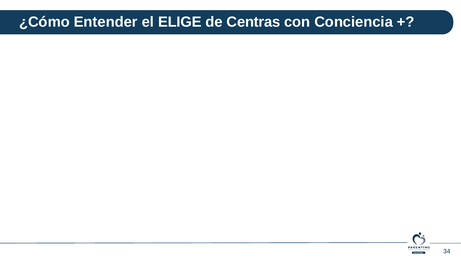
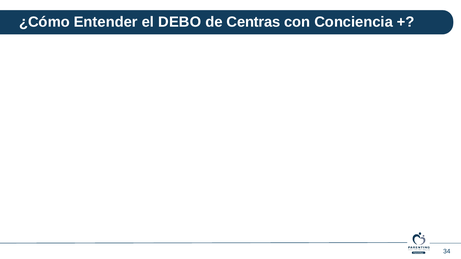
ELIGE: ELIGE -> DEBO
